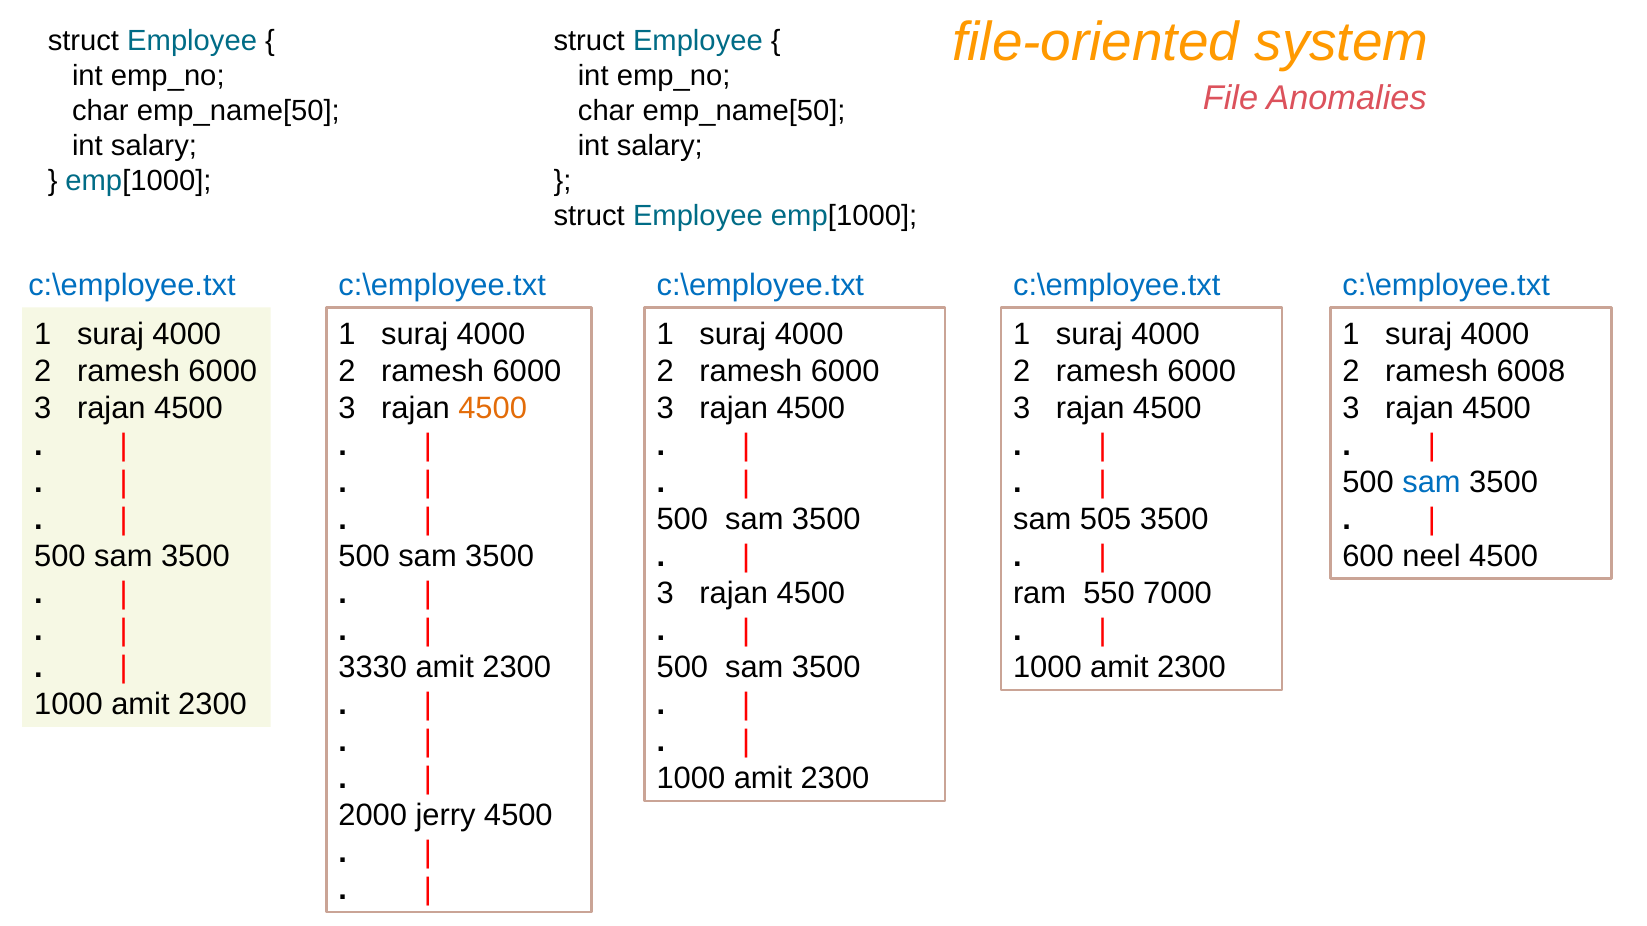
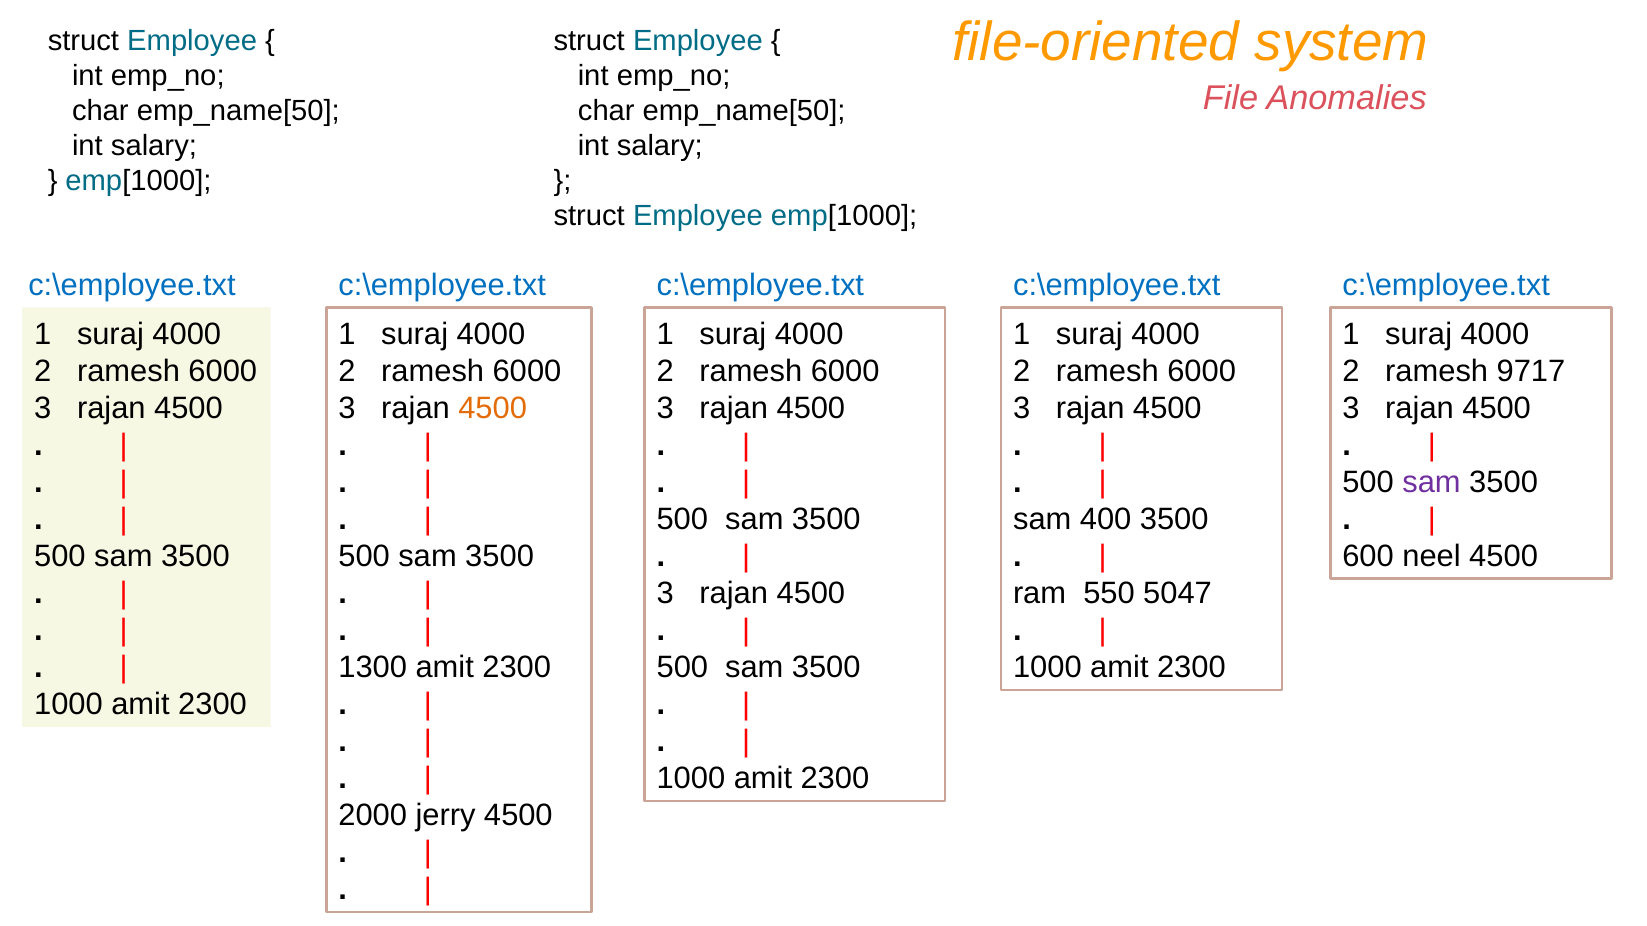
6008: 6008 -> 9717
sam at (1431, 483) colour: blue -> purple
505: 505 -> 400
7000: 7000 -> 5047
3330: 3330 -> 1300
